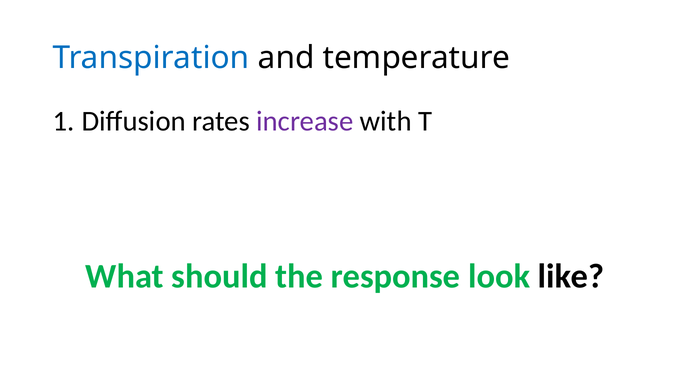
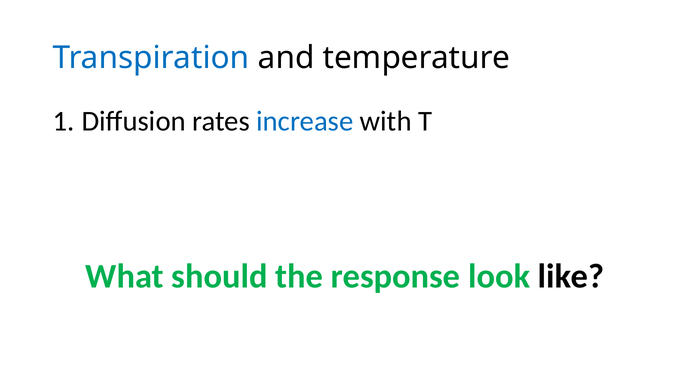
increase colour: purple -> blue
